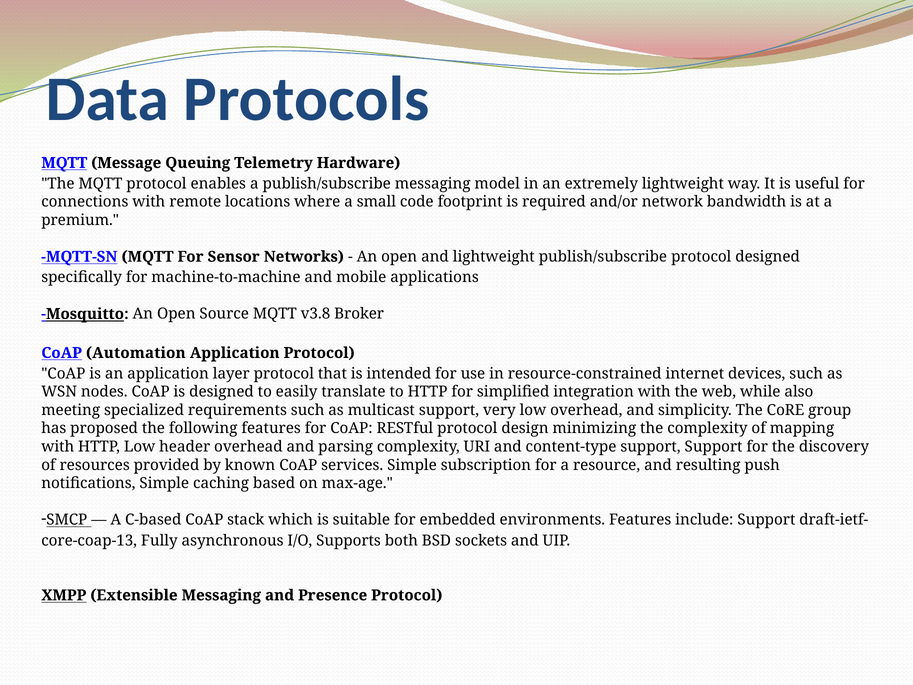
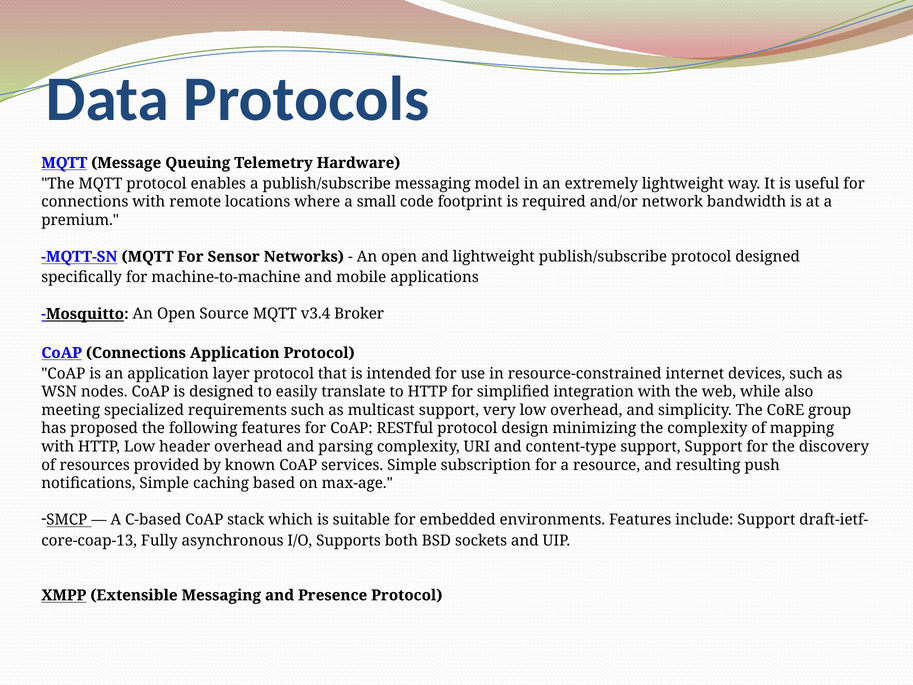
v3.8: v3.8 -> v3.4
CoAP Automation: Automation -> Connections
